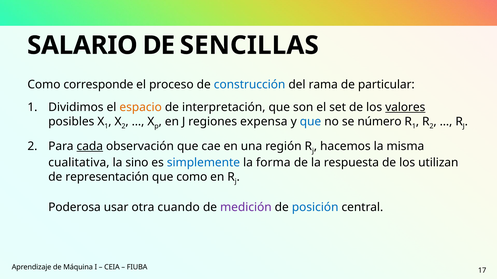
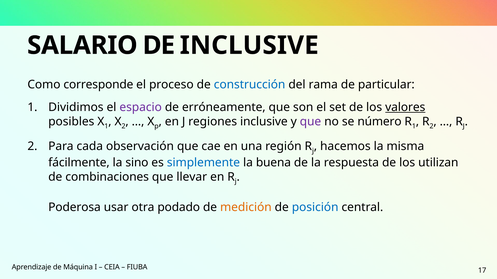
DE SENCILLAS: SENCILLAS -> INCLUSIVE
espacio colour: orange -> purple
interpretación: interpretación -> erróneamente
regiones expensa: expensa -> inclusive
que at (311, 122) colour: blue -> purple
cada underline: present -> none
cualitativa: cualitativa -> fácilmente
forma: forma -> buena
representación: representación -> combinaciones
que como: como -> llevar
cuando: cuando -> podado
medición colour: purple -> orange
